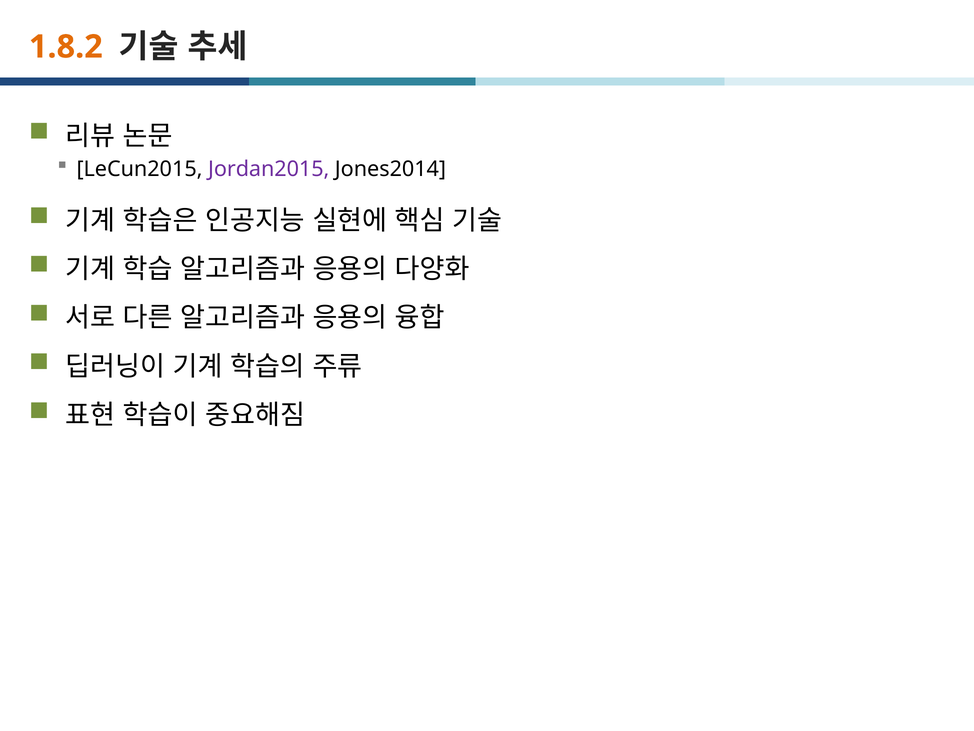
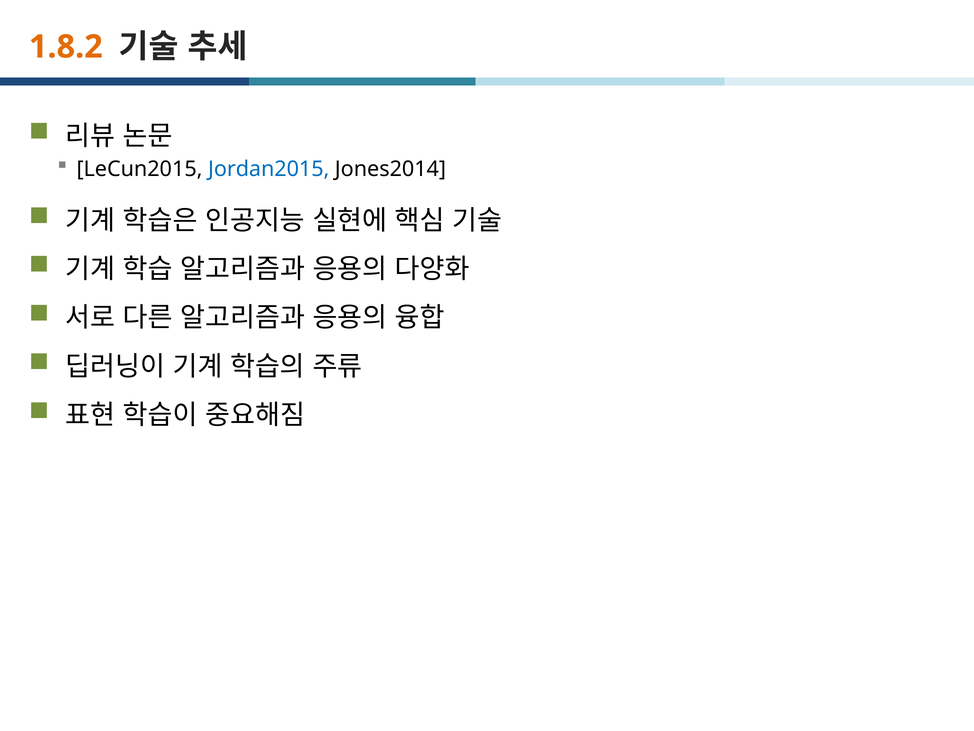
Jordan2015 colour: purple -> blue
